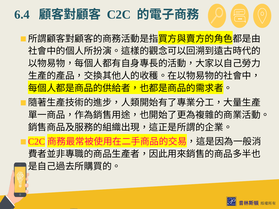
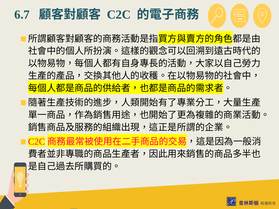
6.4: 6.4 -> 6.7
